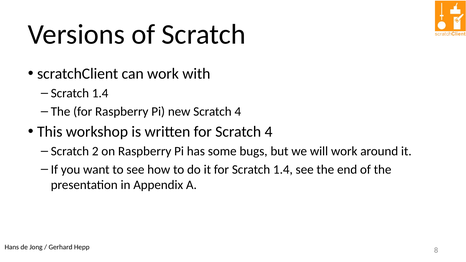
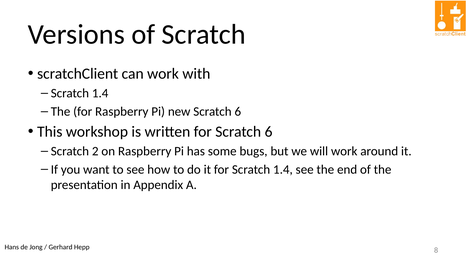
new Scratch 4: 4 -> 6
for Scratch 4: 4 -> 6
